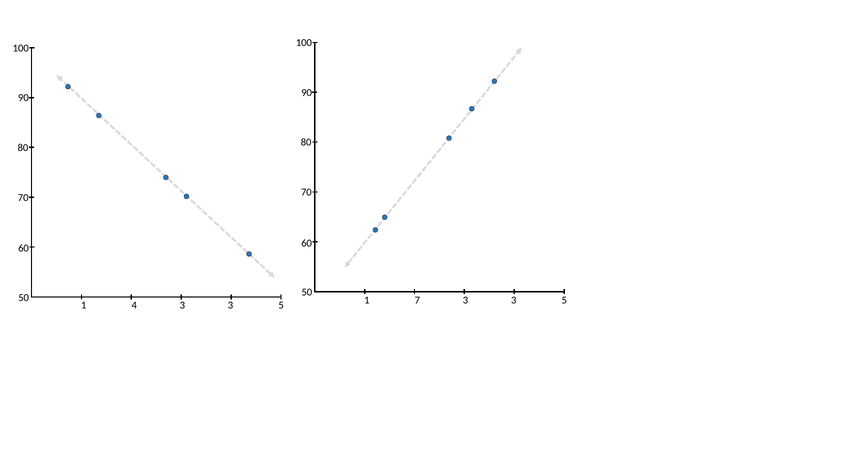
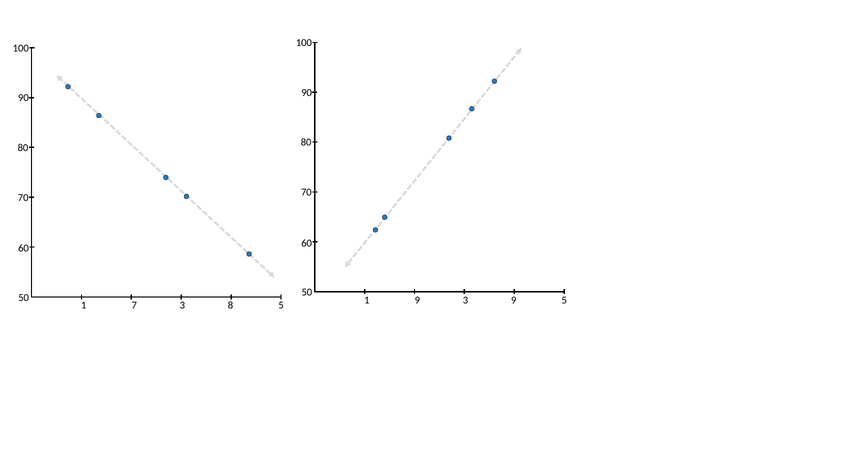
1 7: 7 -> 9
3 at (514, 300): 3 -> 9
4: 4 -> 7
3 at (231, 306): 3 -> 8
